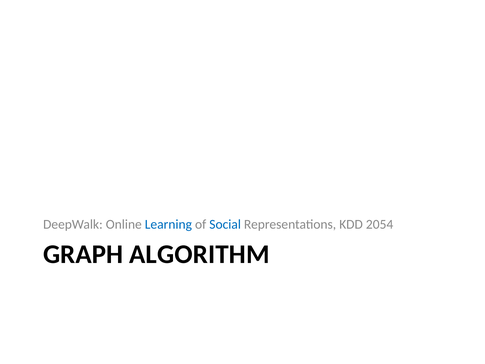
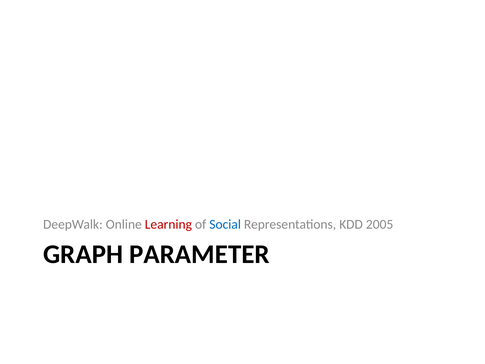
Learning colour: blue -> red
2054: 2054 -> 2005
ALGORITHM: ALGORITHM -> PARAMETER
